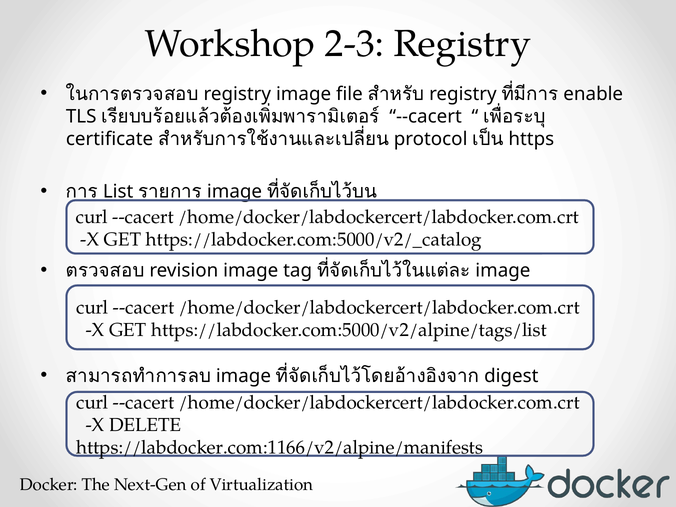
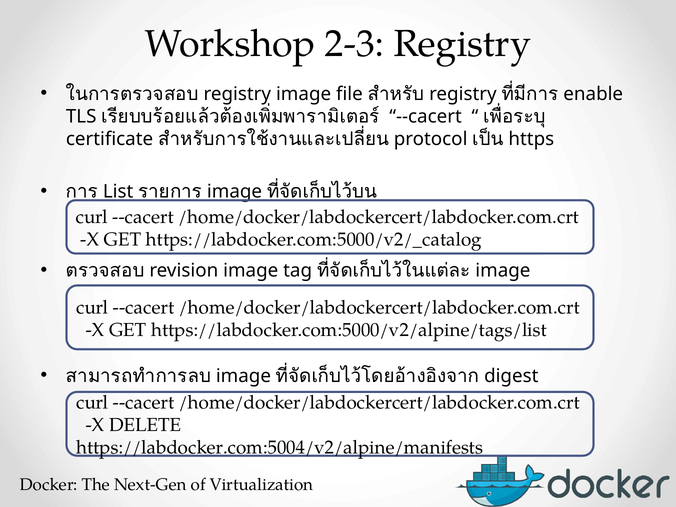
https://labdocker.com:1166/v2/alpine/manifests: https://labdocker.com:1166/v2/alpine/manifests -> https://labdocker.com:5004/v2/alpine/manifests
